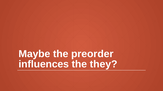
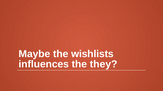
preorder: preorder -> wishlists
